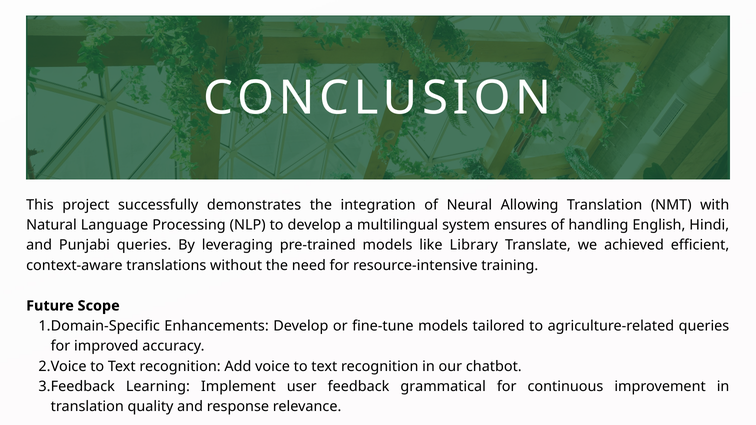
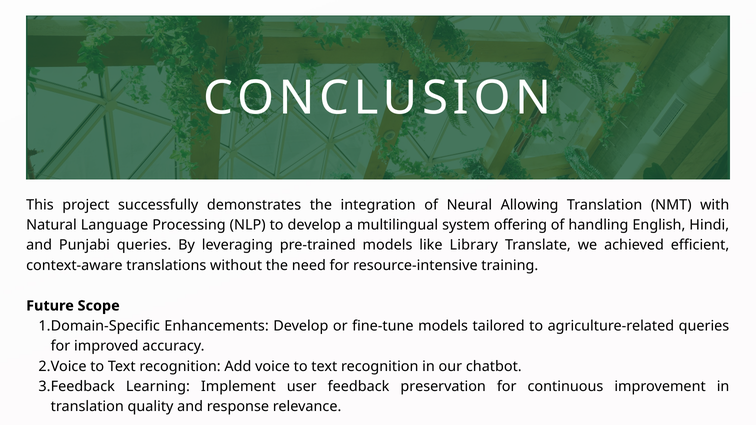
ensures: ensures -> offering
grammatical: grammatical -> preservation
